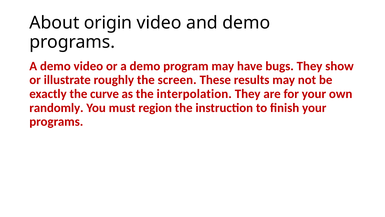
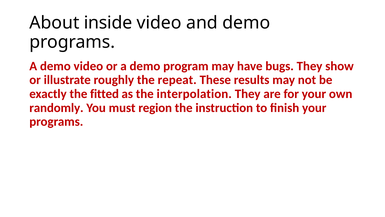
origin: origin -> inside
screen: screen -> repeat
curve: curve -> fitted
